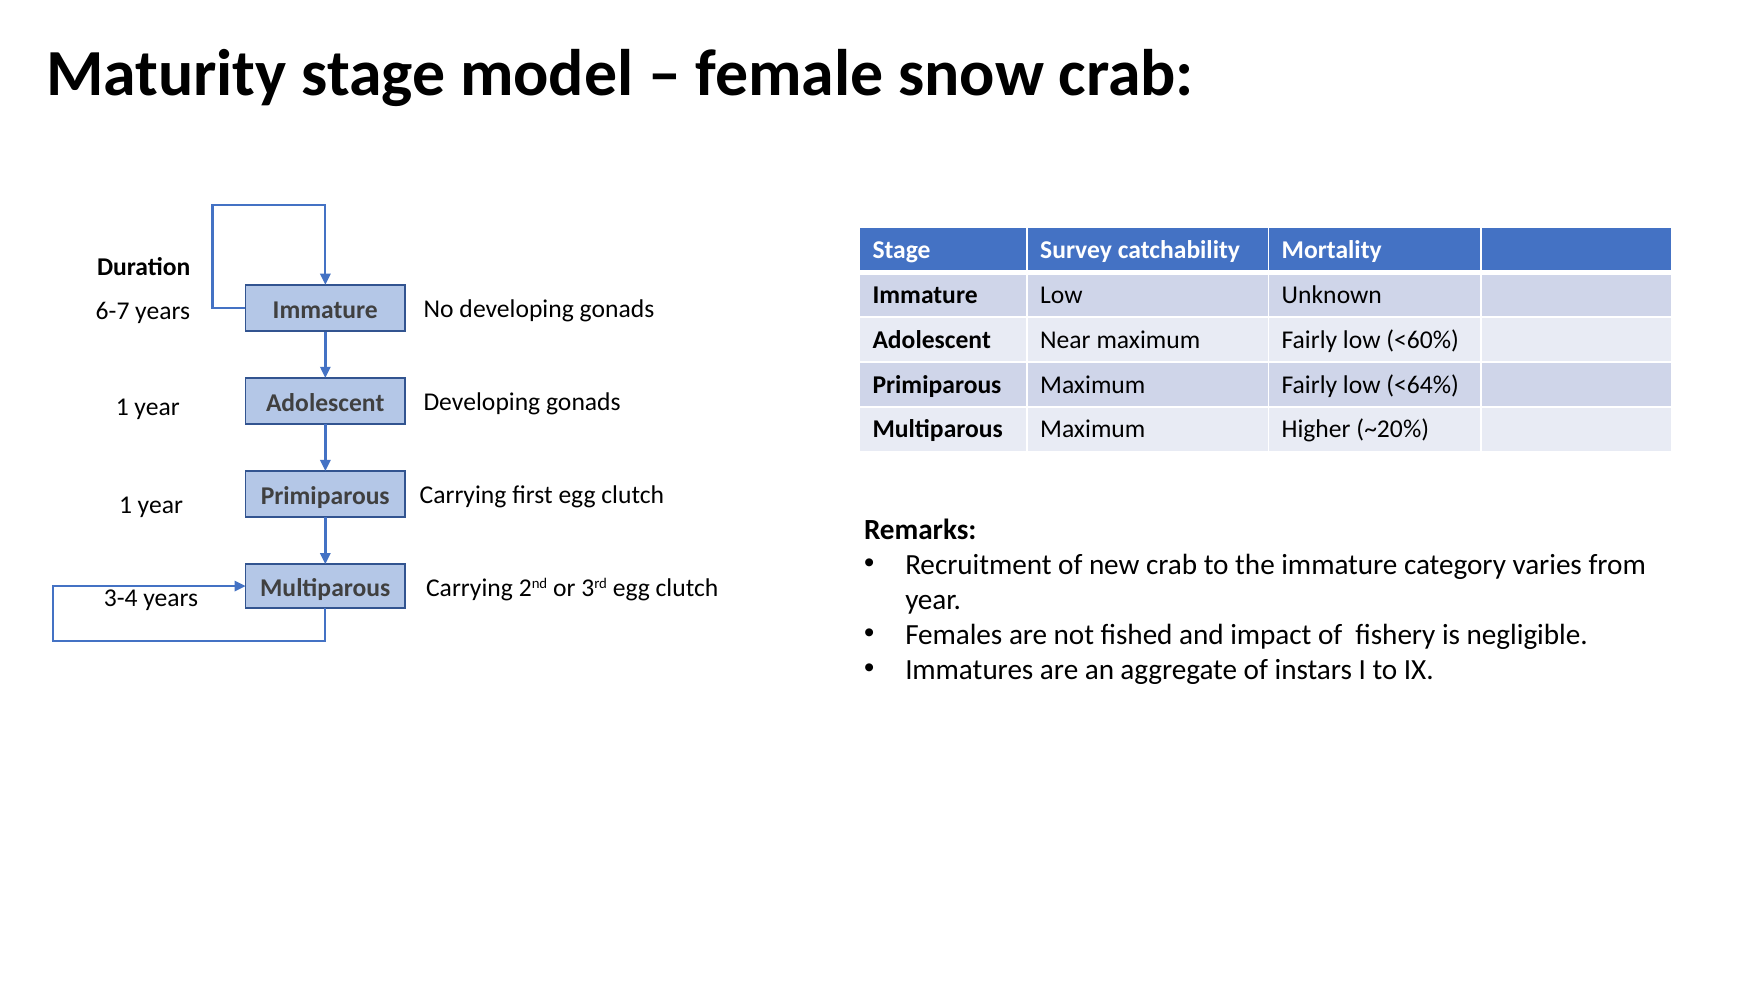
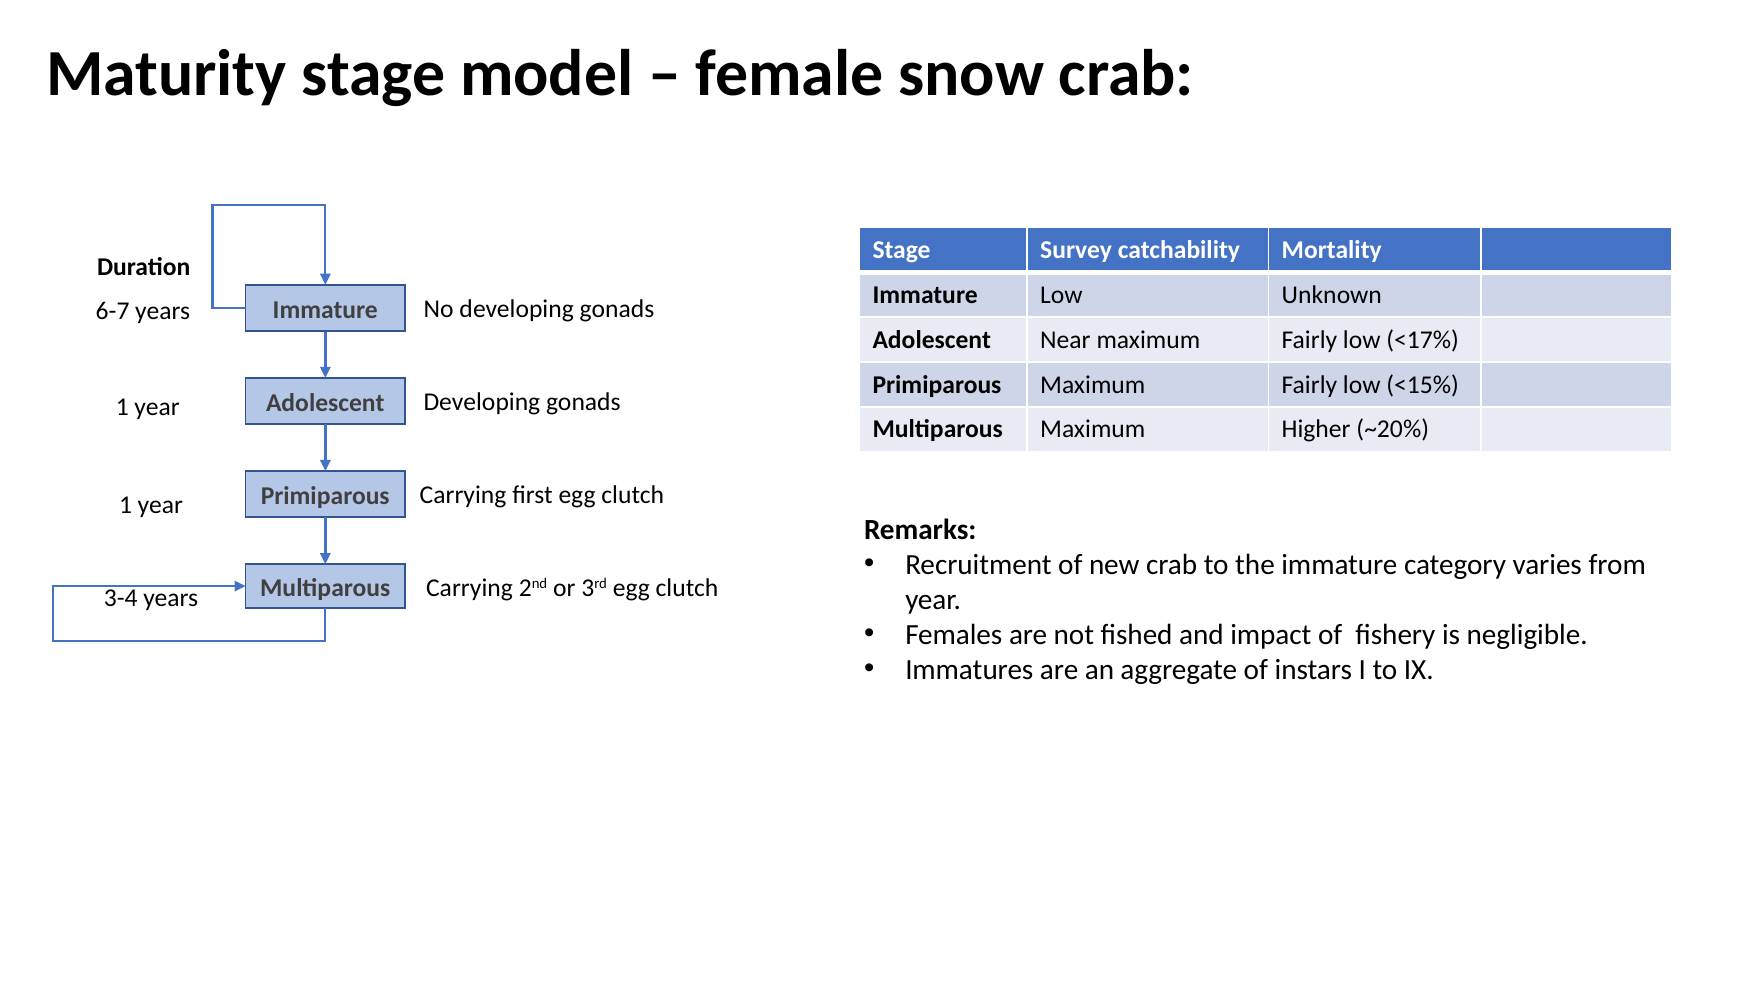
<60%: <60% -> <17%
<64%: <64% -> <15%
